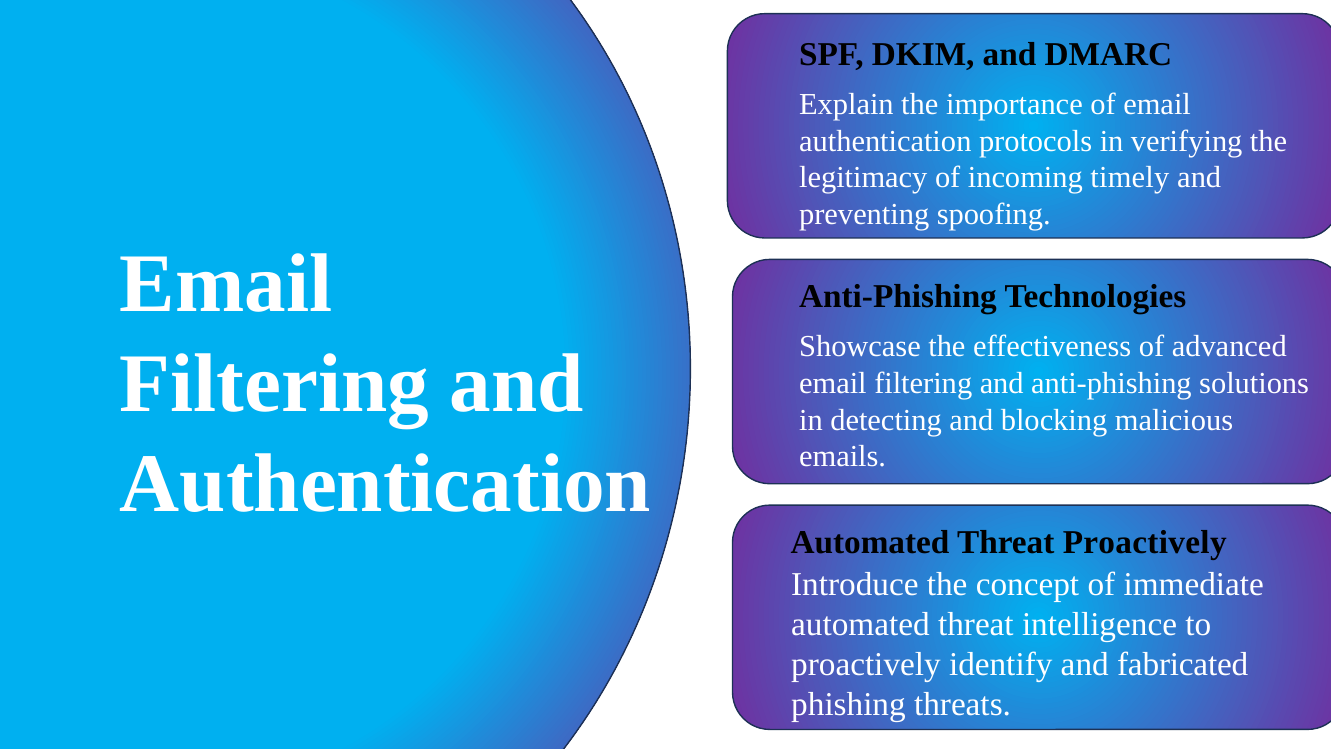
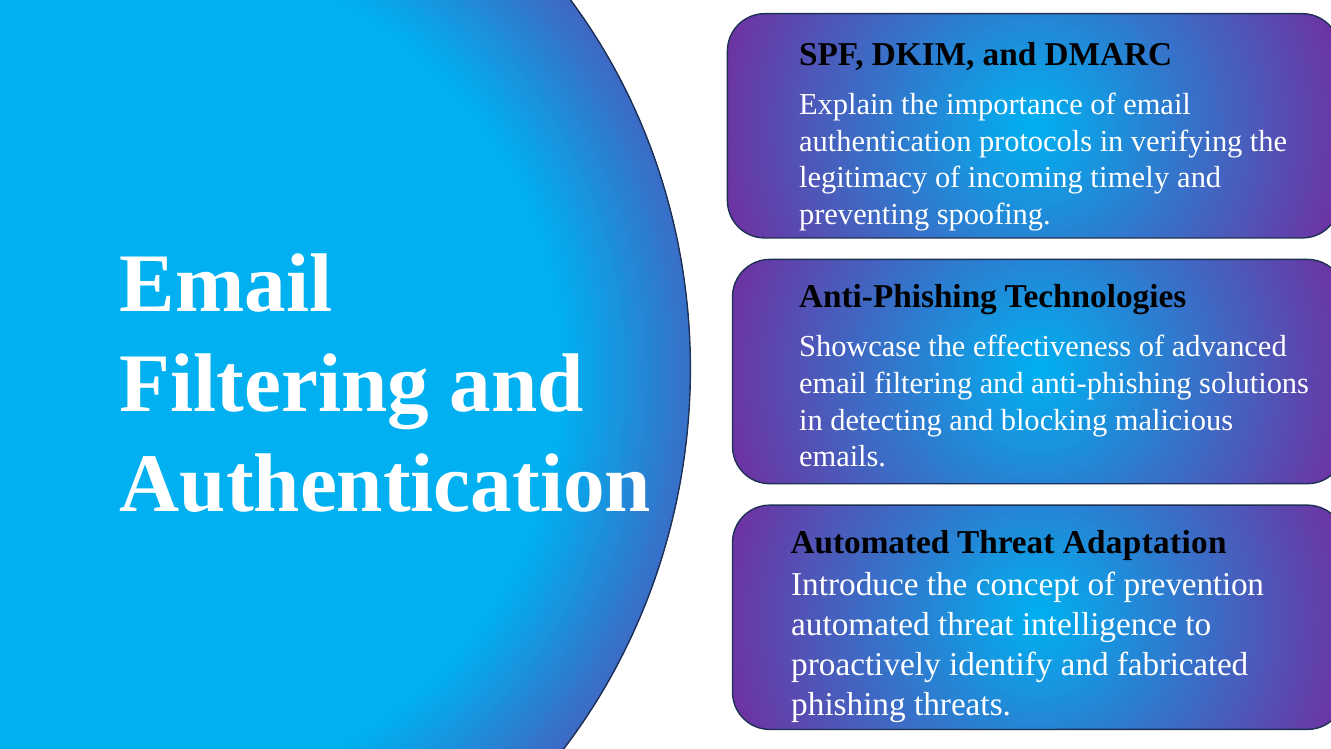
Threat Proactively: Proactively -> Adaptation
immediate: immediate -> prevention
